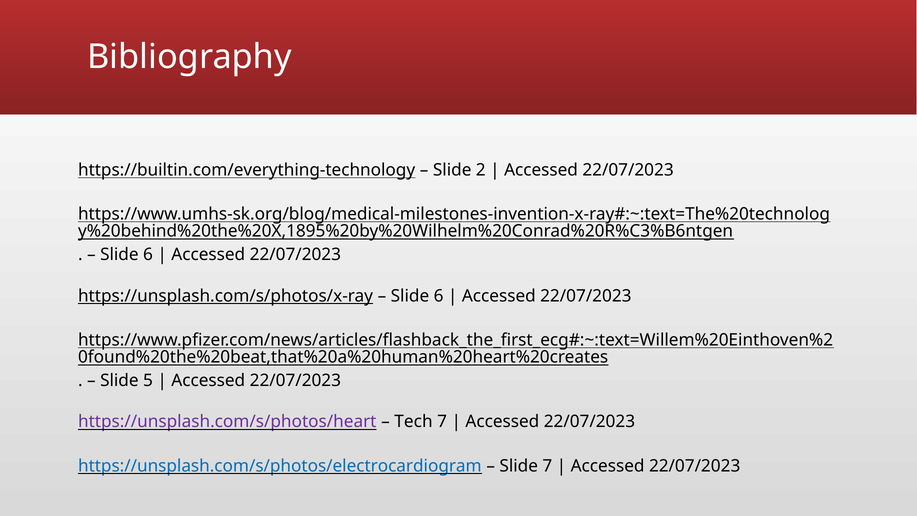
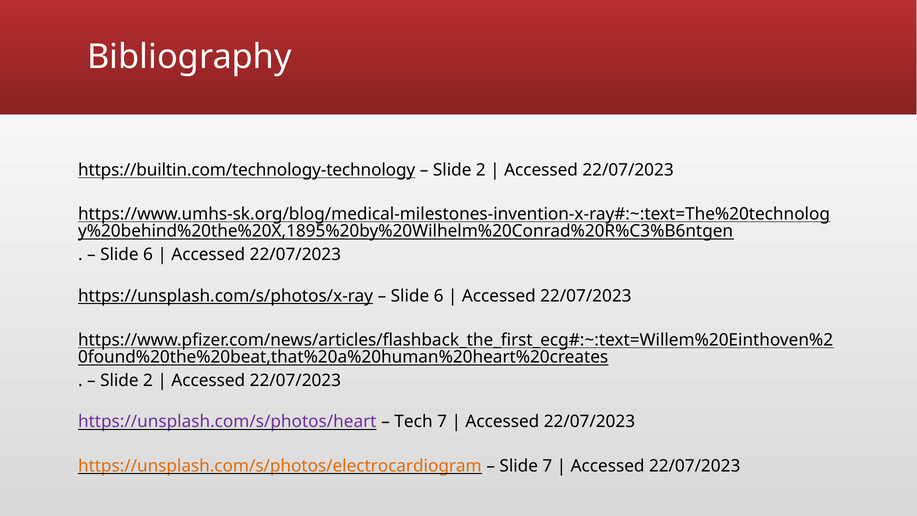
https://builtin.com/everything-technology: https://builtin.com/everything-technology -> https://builtin.com/technology-technology
5 at (148, 380): 5 -> 2
https://unsplash.com/s/photos/electrocardiogram colour: blue -> orange
